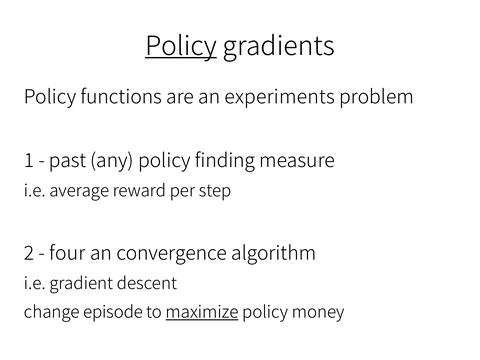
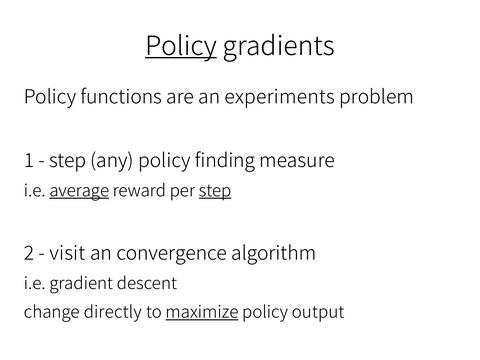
past at (68, 161): past -> step
average underline: none -> present
step at (215, 191) underline: none -> present
four: four -> visit
episode: episode -> directly
money: money -> output
